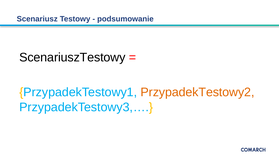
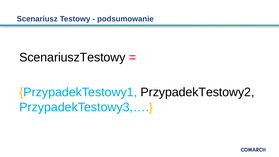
PrzypadekTestowy2 colour: orange -> black
